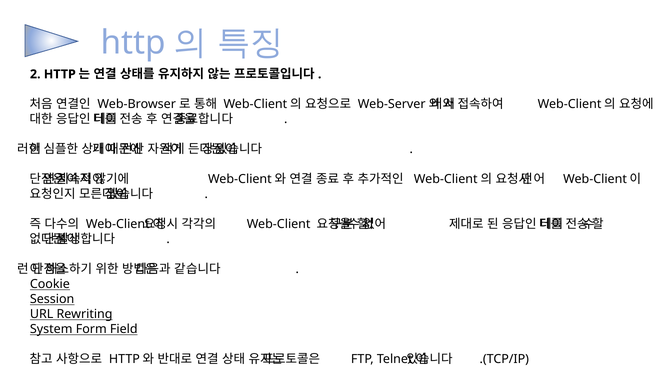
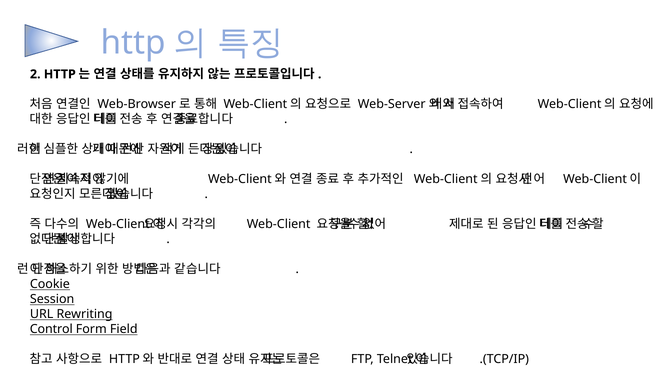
System: System -> Control
